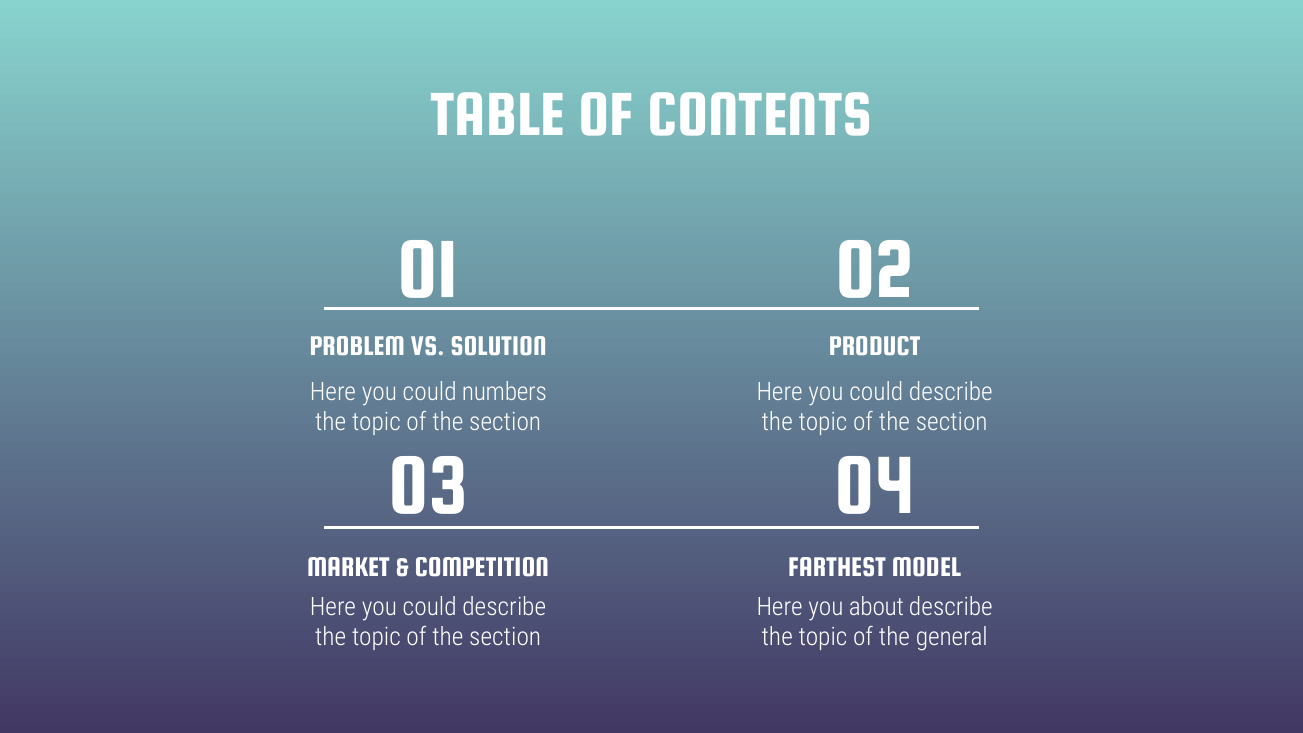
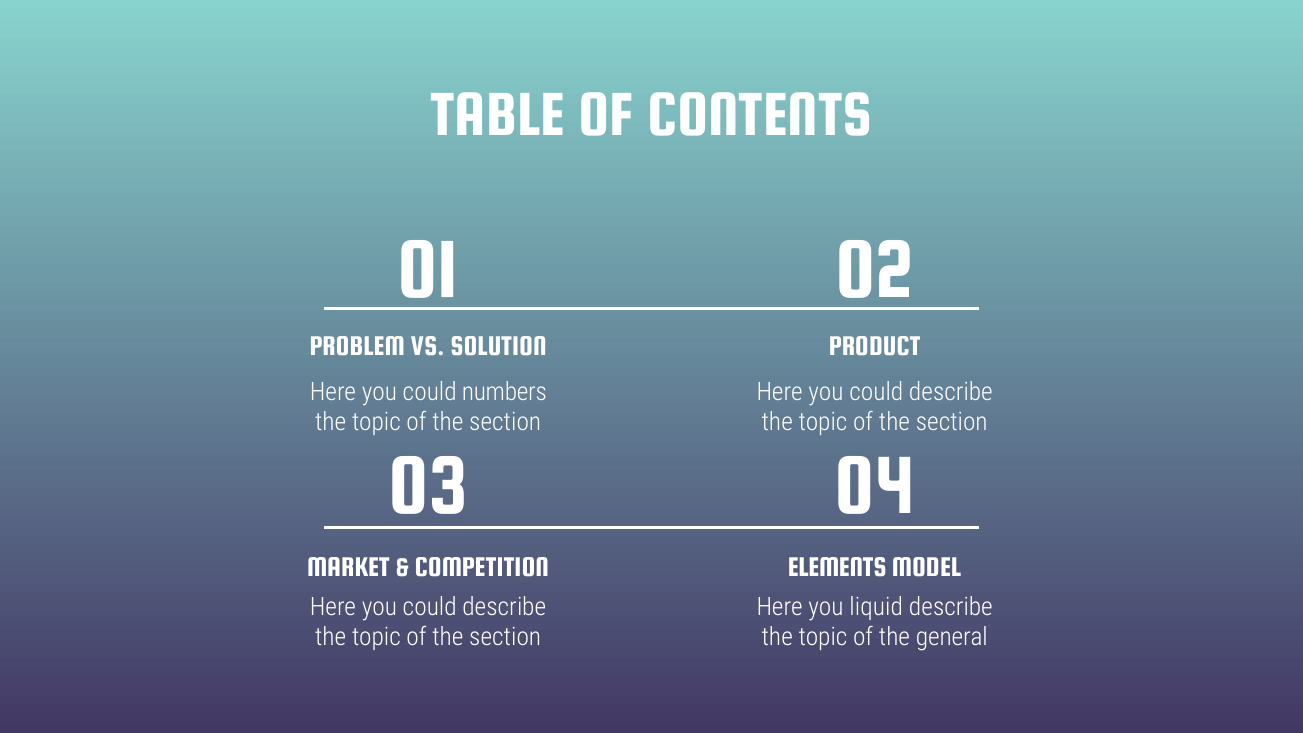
FARTHEST: FARTHEST -> ELEMENTS
about: about -> liquid
